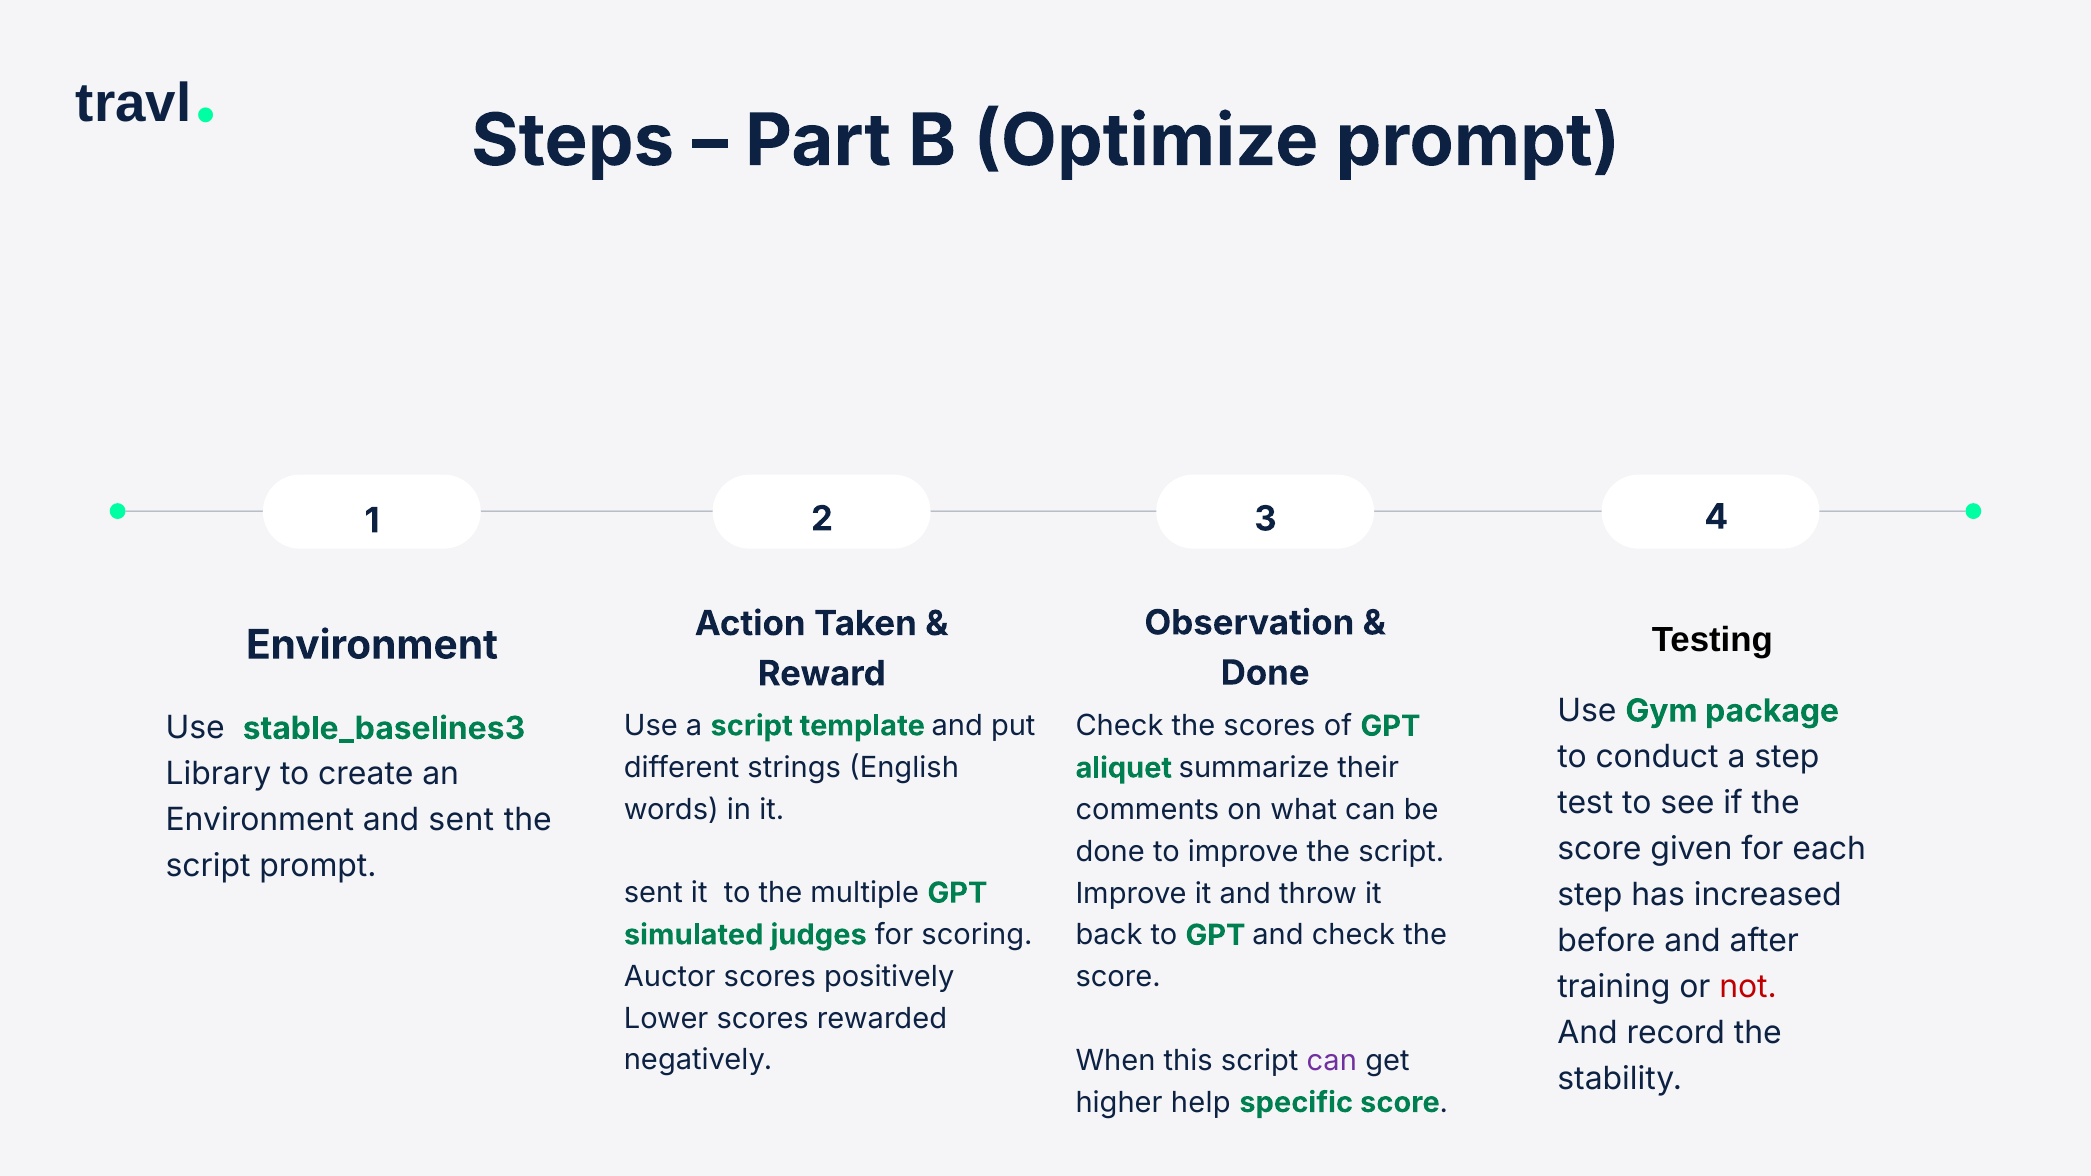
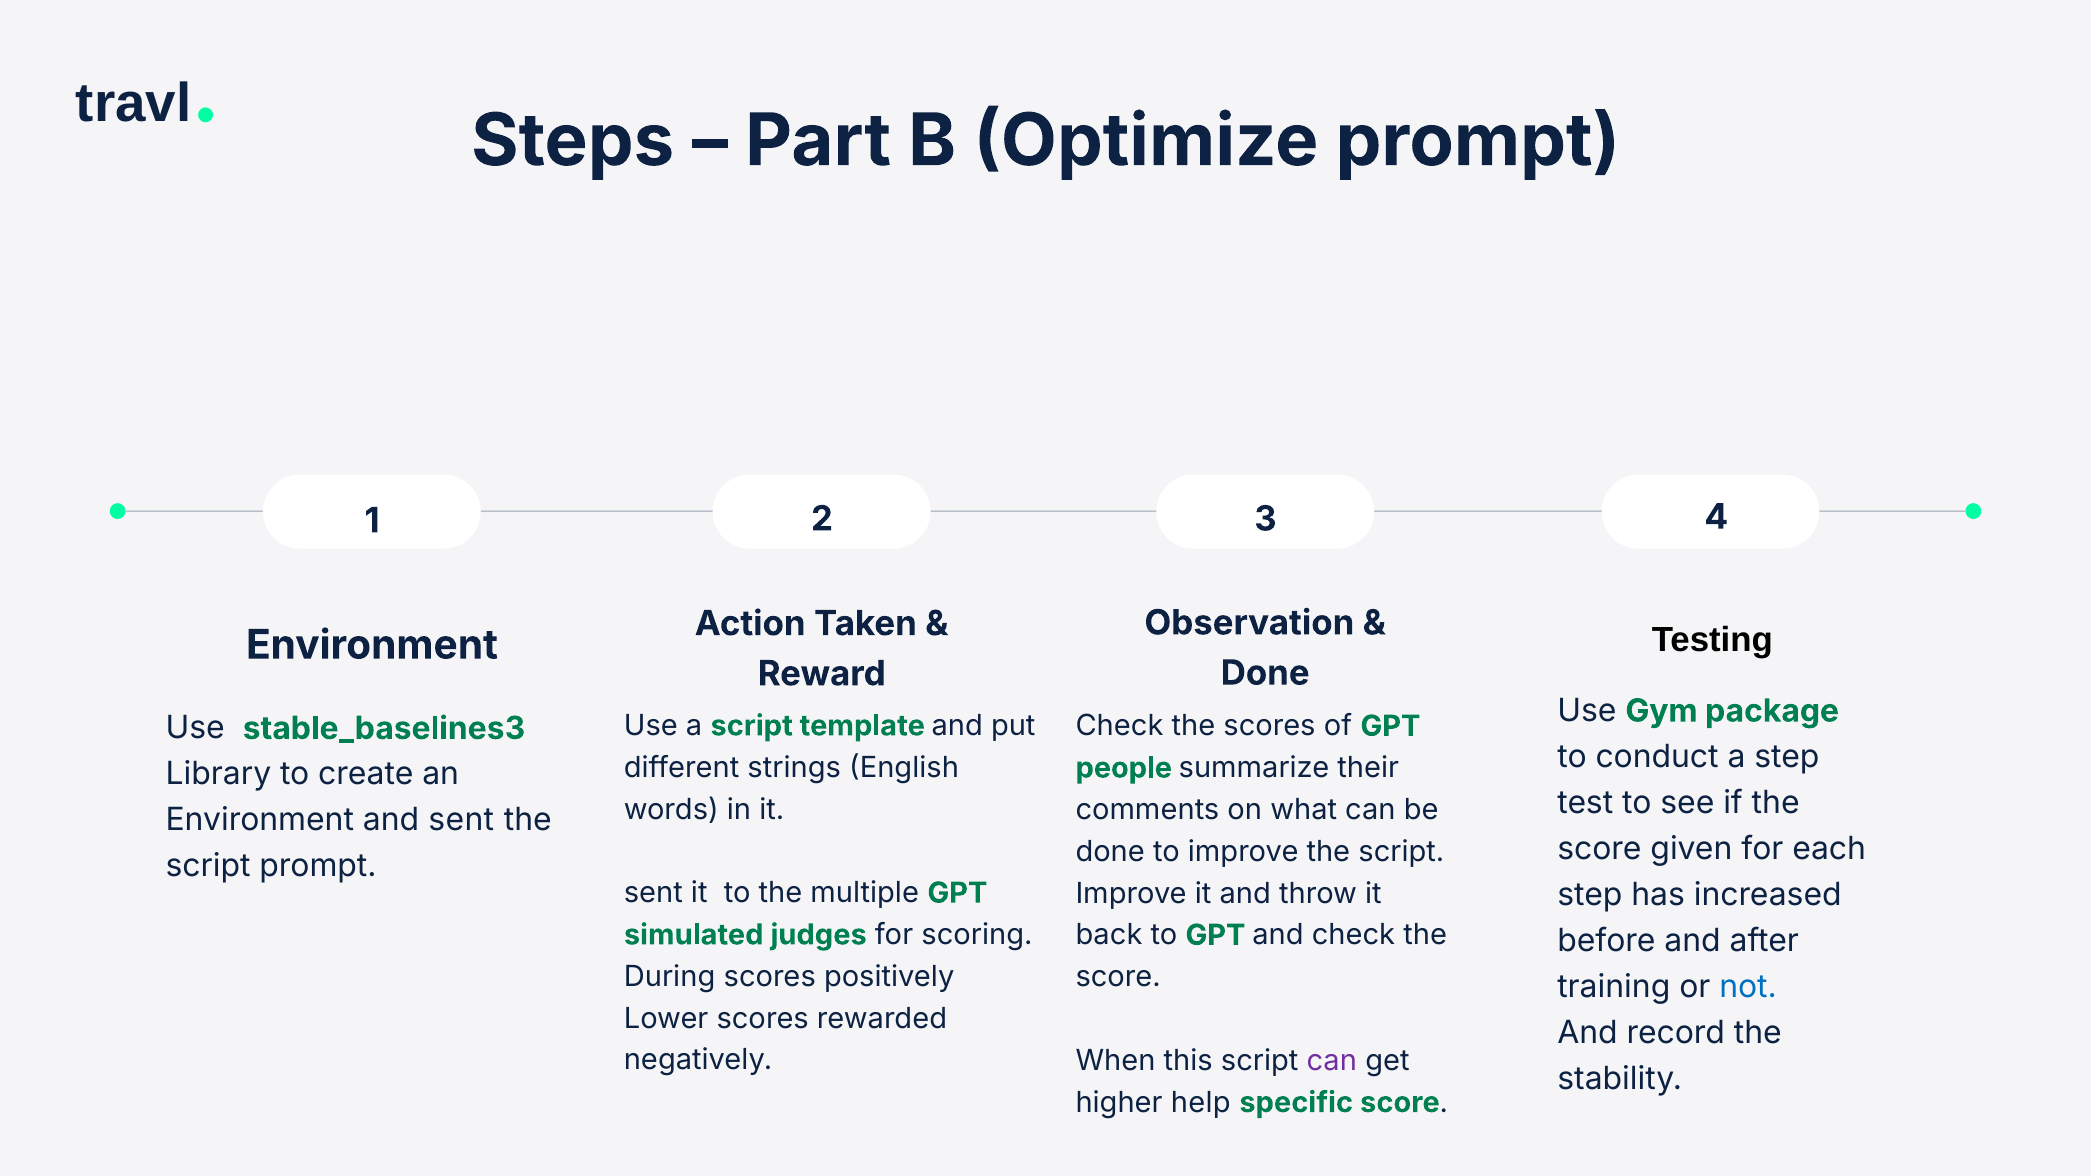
aliquet: aliquet -> people
Auctor: Auctor -> During
not colour: red -> blue
